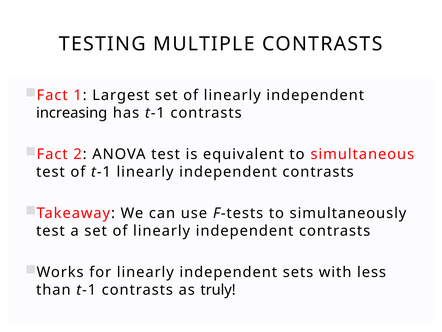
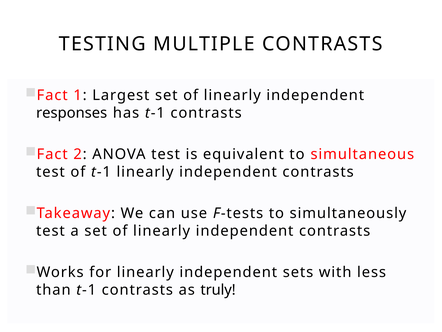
increasing: increasing -> responses
